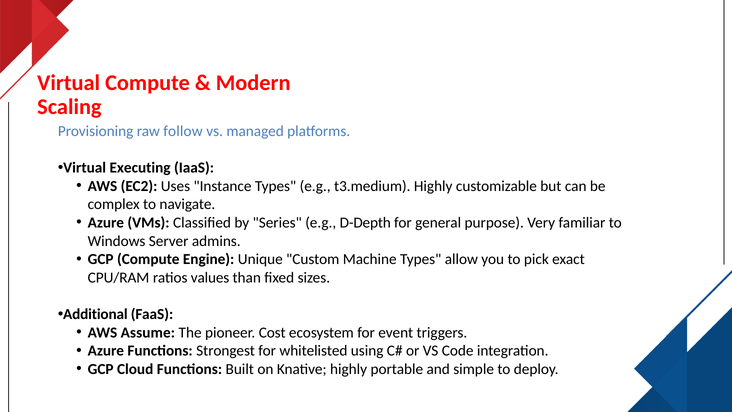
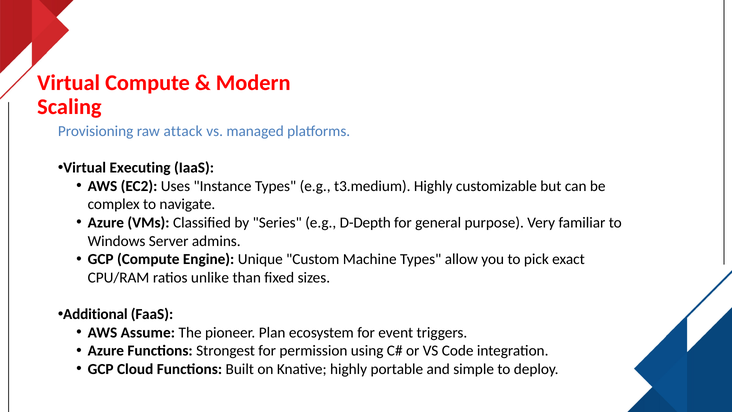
follow: follow -> attack
values: values -> unlike
Cost: Cost -> Plan
whitelisted: whitelisted -> permission
